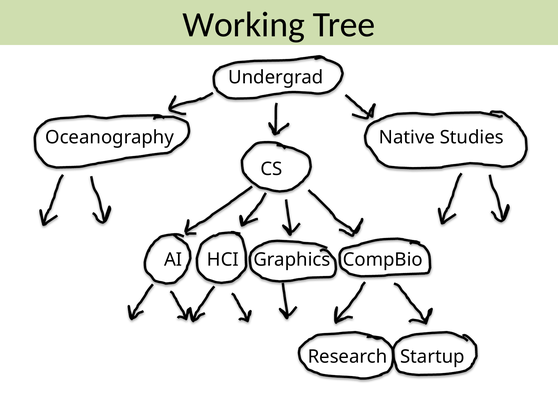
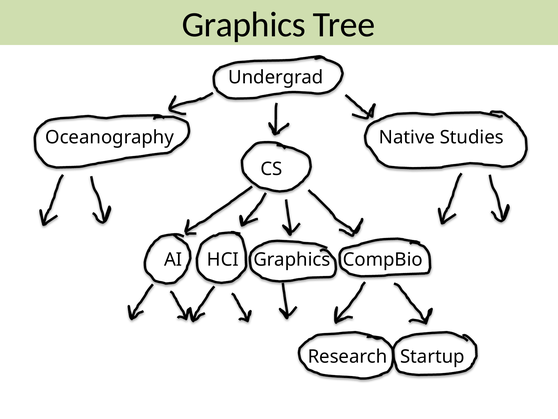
Working at (244, 25): Working -> Graphics
